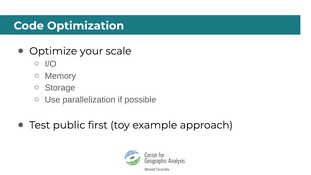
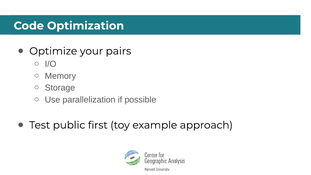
scale: scale -> pairs
